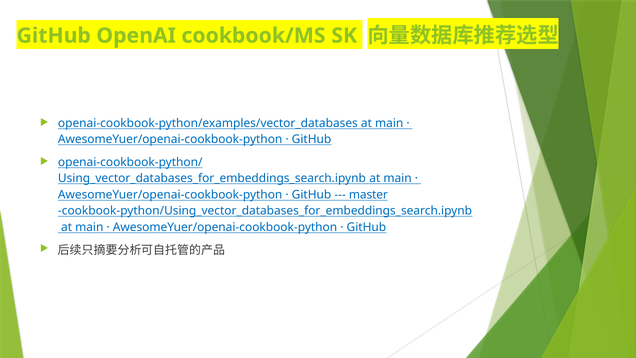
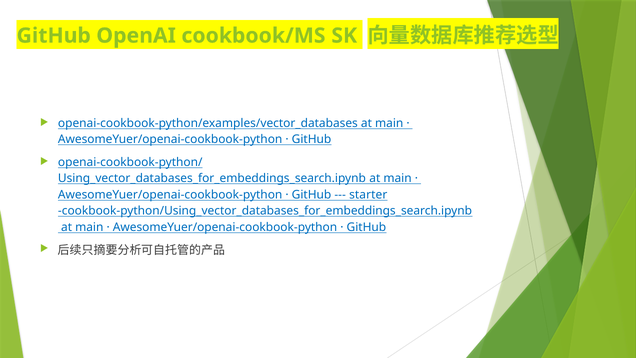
master: master -> starter
